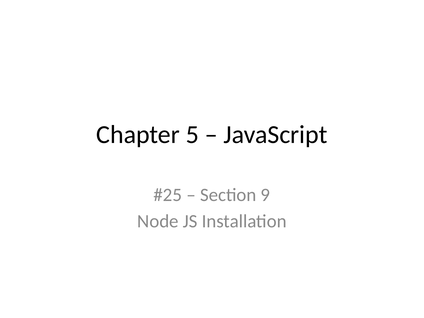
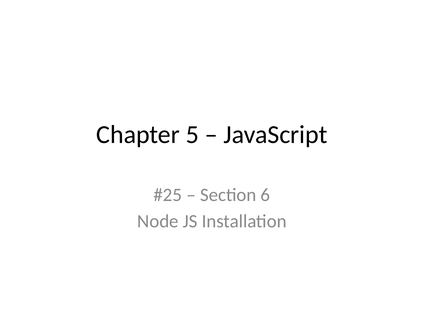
9: 9 -> 6
